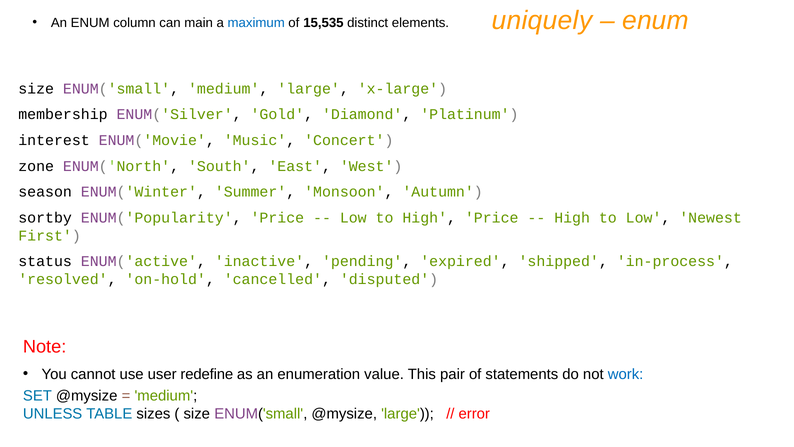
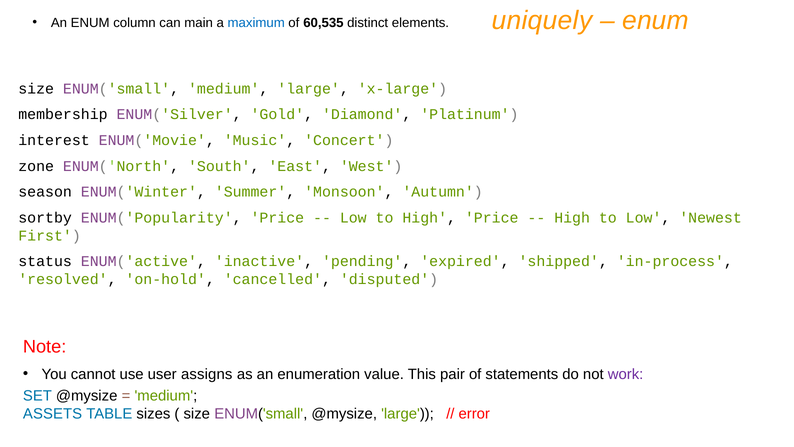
15,535: 15,535 -> 60,535
redefine: redefine -> assigns
work colour: blue -> purple
UNLESS: UNLESS -> ASSETS
